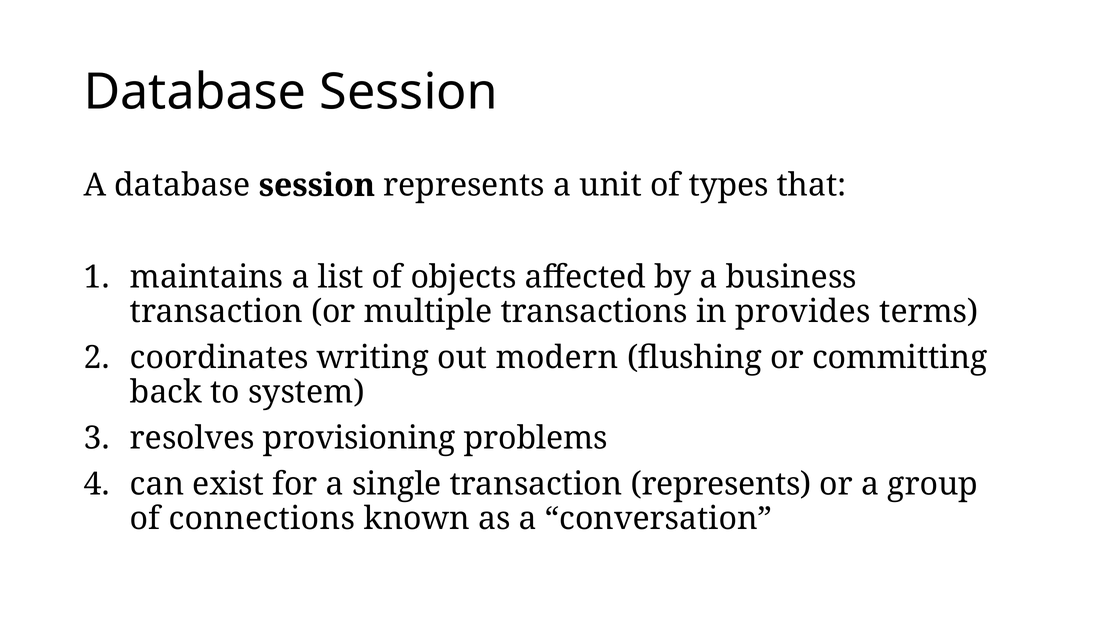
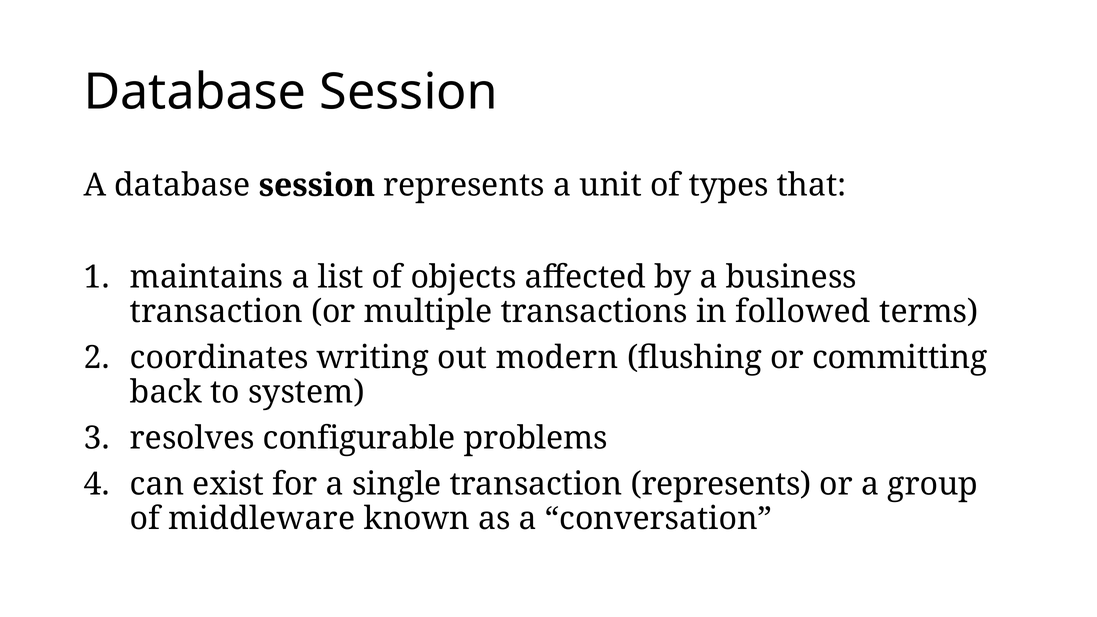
provides: provides -> followed
provisioning: provisioning -> configurable
connections: connections -> middleware
